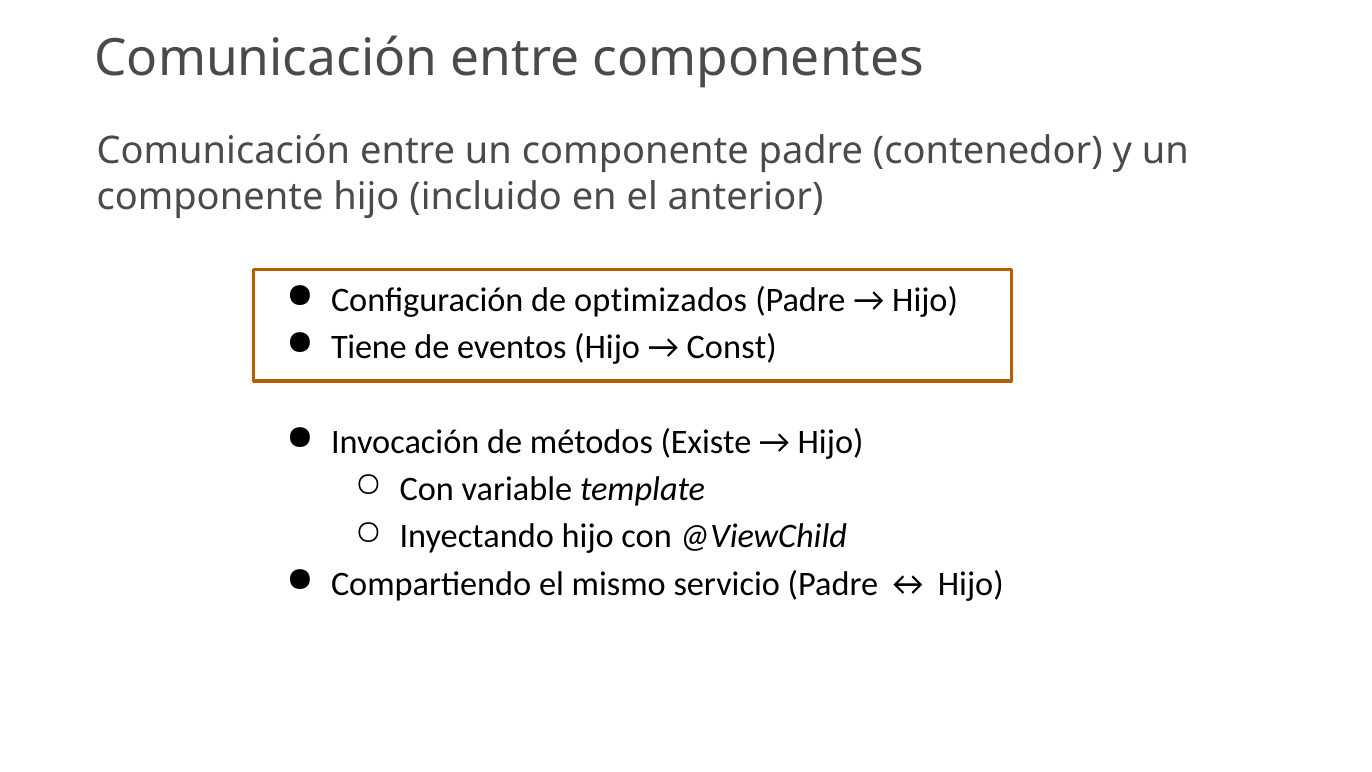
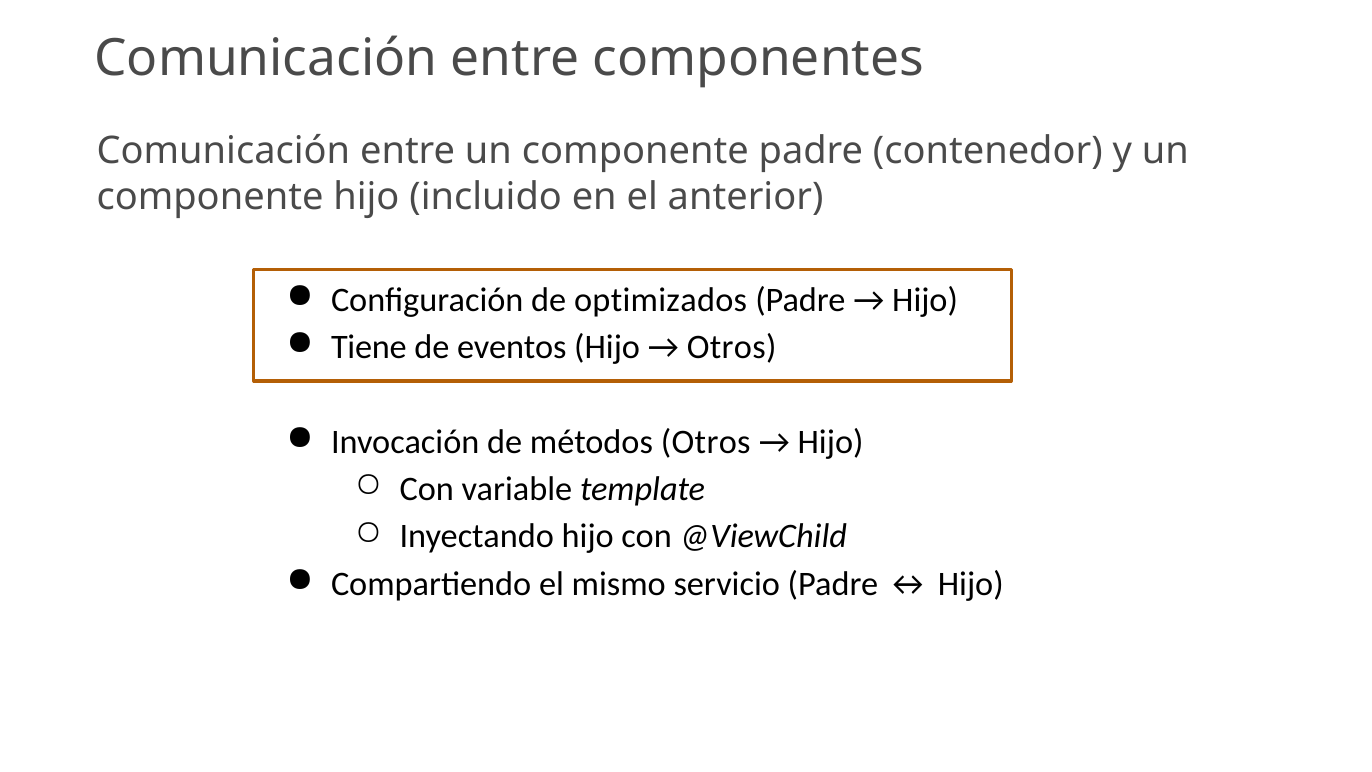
Const at (732, 347): Const -> Otros
métodos Existe: Existe -> Otros
